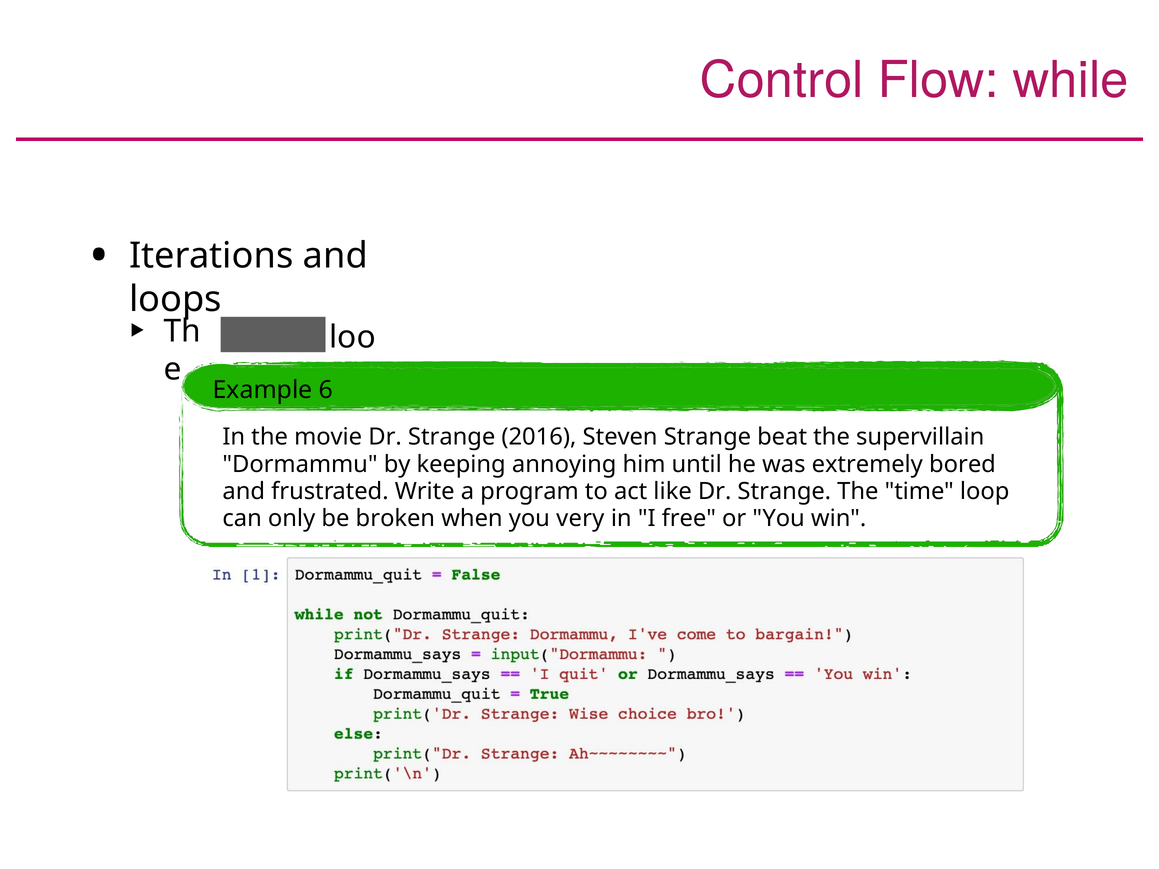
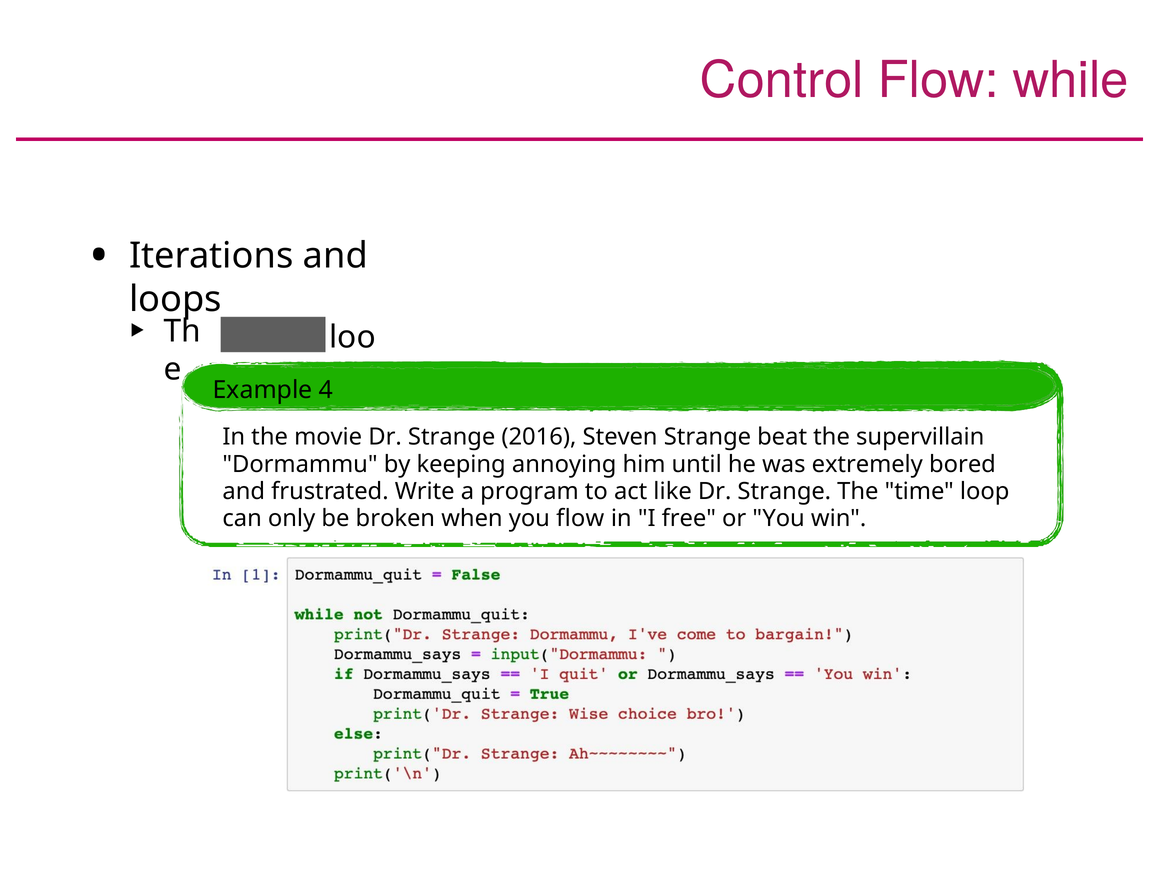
6: 6 -> 4
you very: very -> flow
